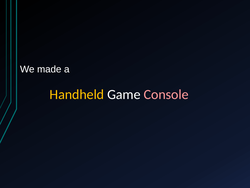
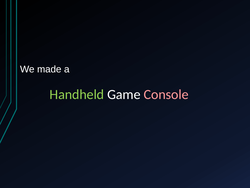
Handheld colour: yellow -> light green
